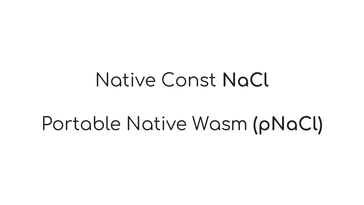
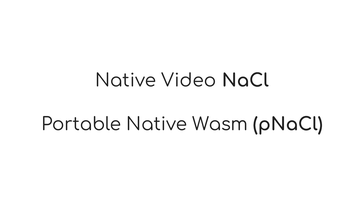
Const: Const -> Video
